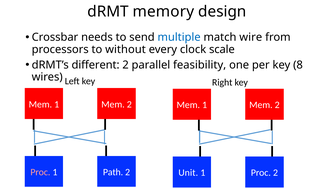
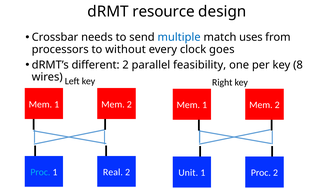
memory: memory -> resource
wire: wire -> uses
scale: scale -> goes
Proc at (40, 172) colour: pink -> light blue
Path: Path -> Real
